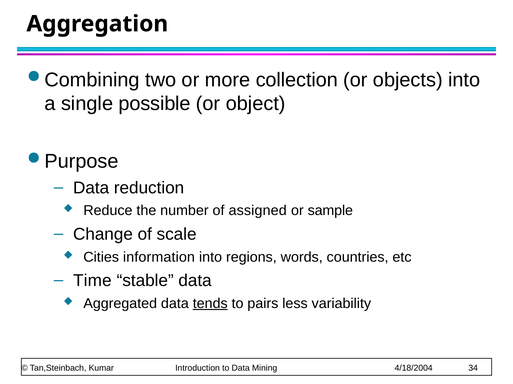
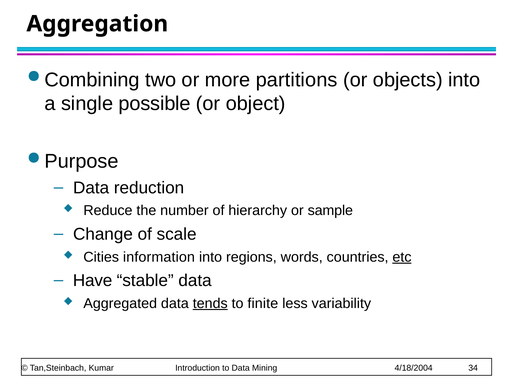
collection: collection -> partitions
assigned: assigned -> hierarchy
etc underline: none -> present
Time: Time -> Have
pairs: pairs -> finite
